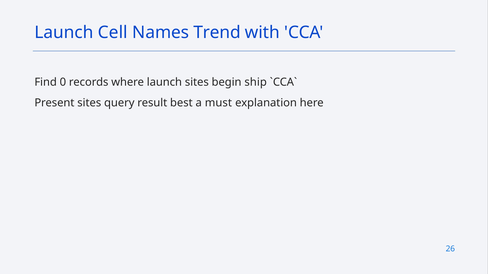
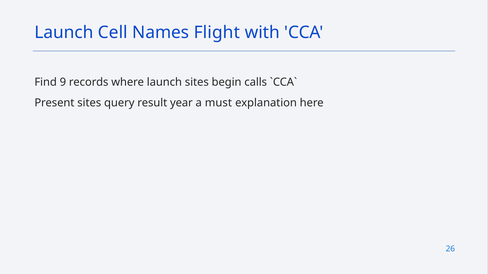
Trend: Trend -> Flight
0: 0 -> 9
ship: ship -> calls
best: best -> year
